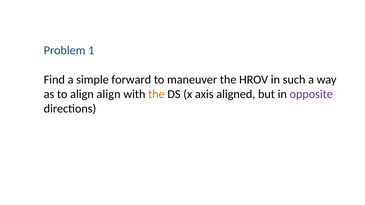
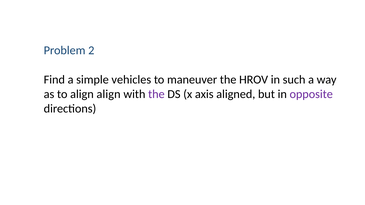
1: 1 -> 2
forward: forward -> vehicles
the at (156, 94) colour: orange -> purple
